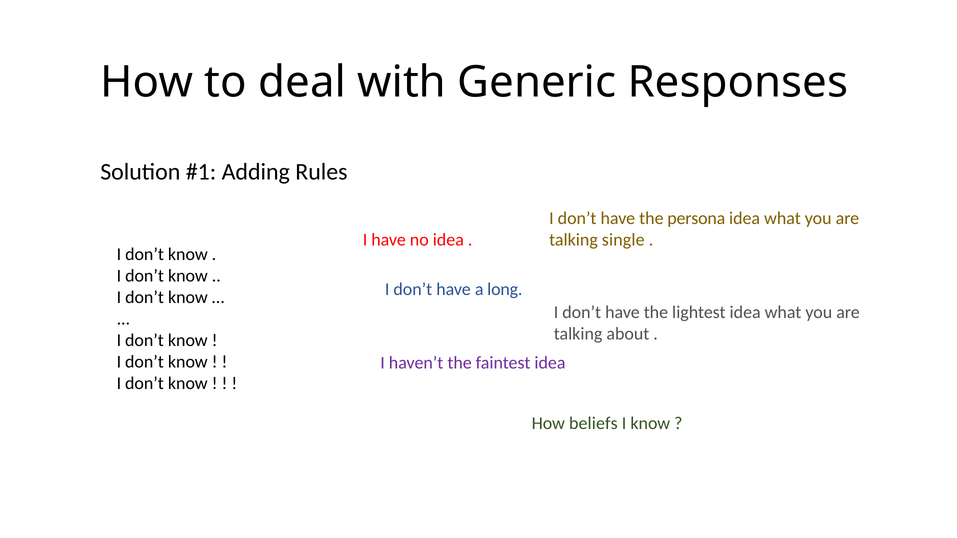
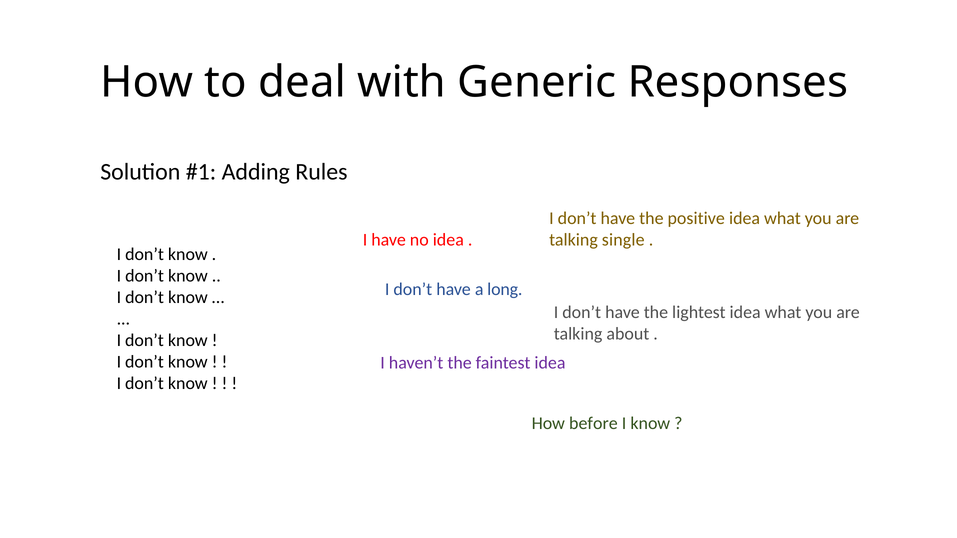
persona: persona -> positive
beliefs: beliefs -> before
